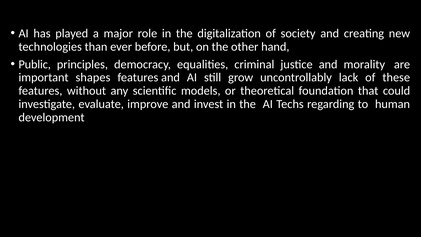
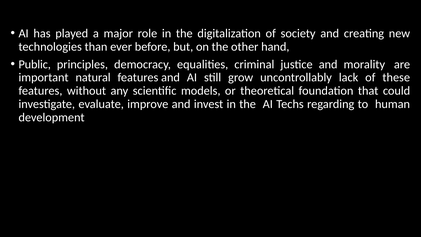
shapes: shapes -> natural
